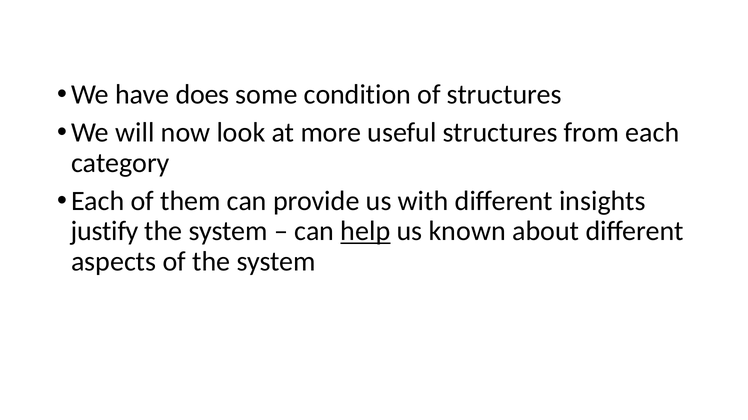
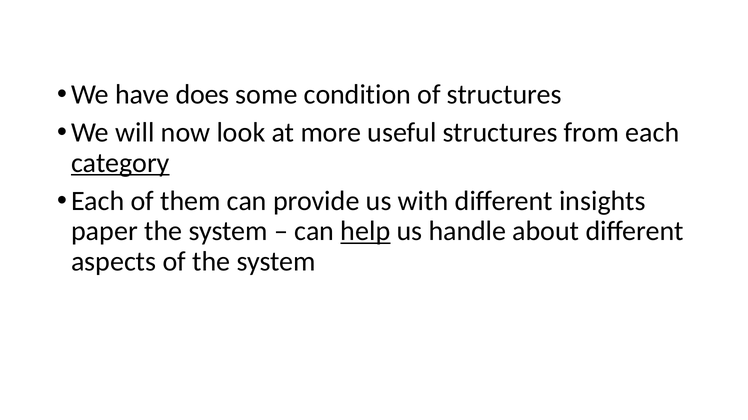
category underline: none -> present
justify: justify -> paper
known: known -> handle
